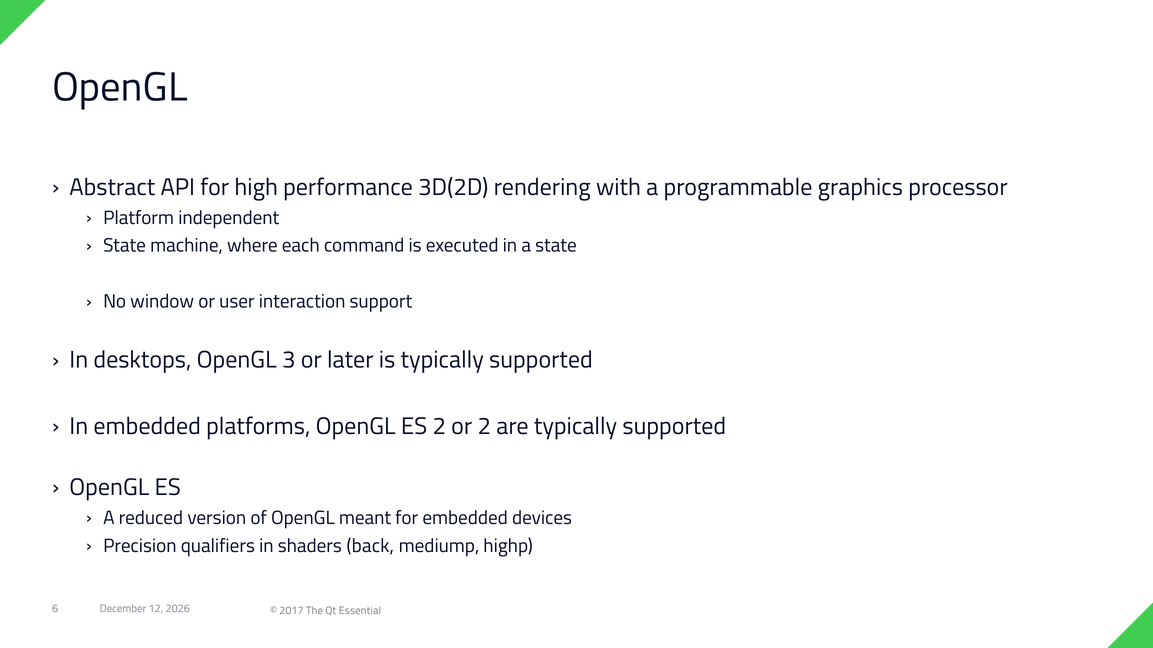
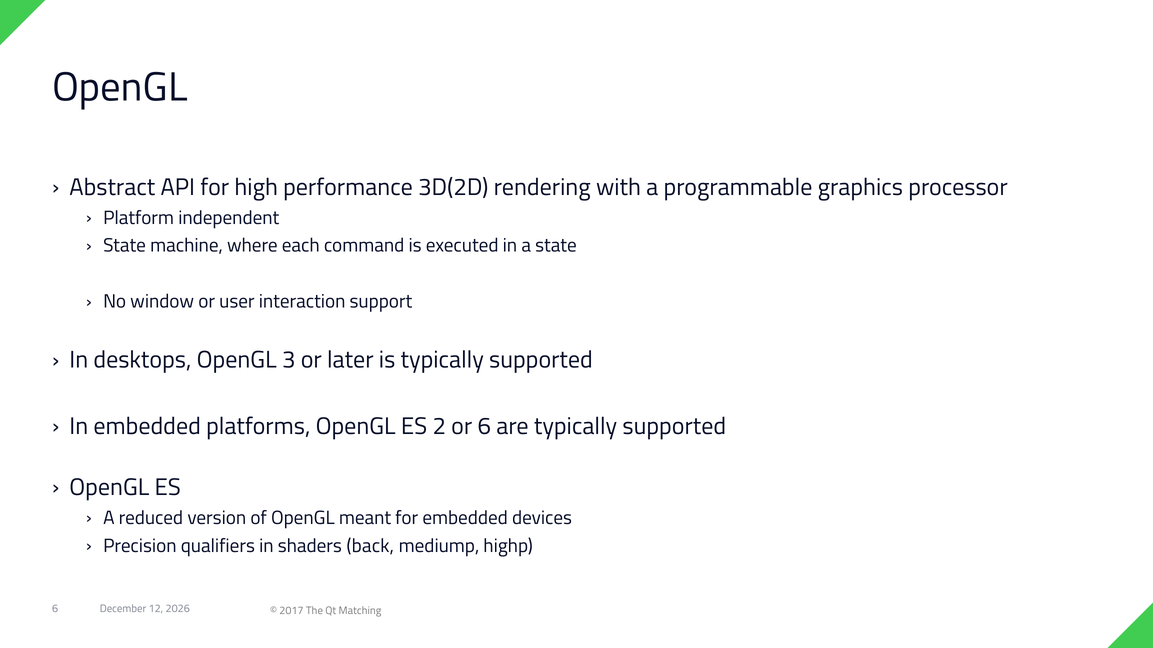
or 2: 2 -> 6
Essential: Essential -> Matching
